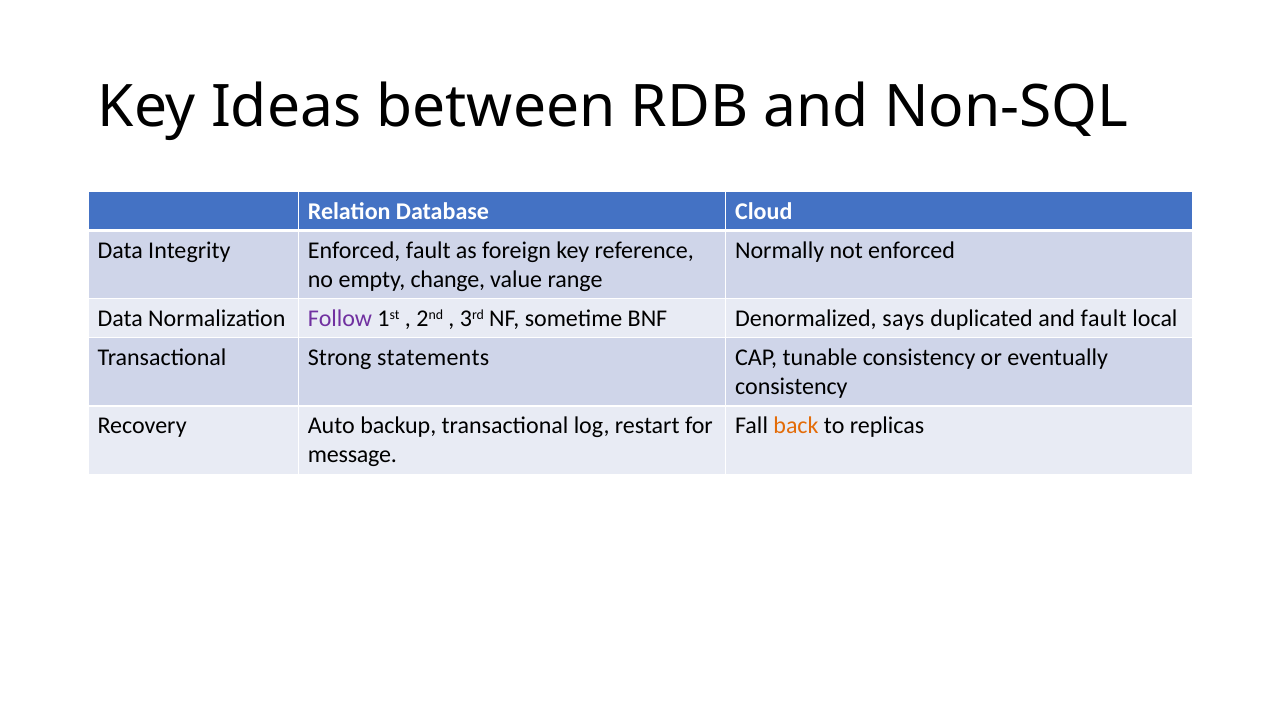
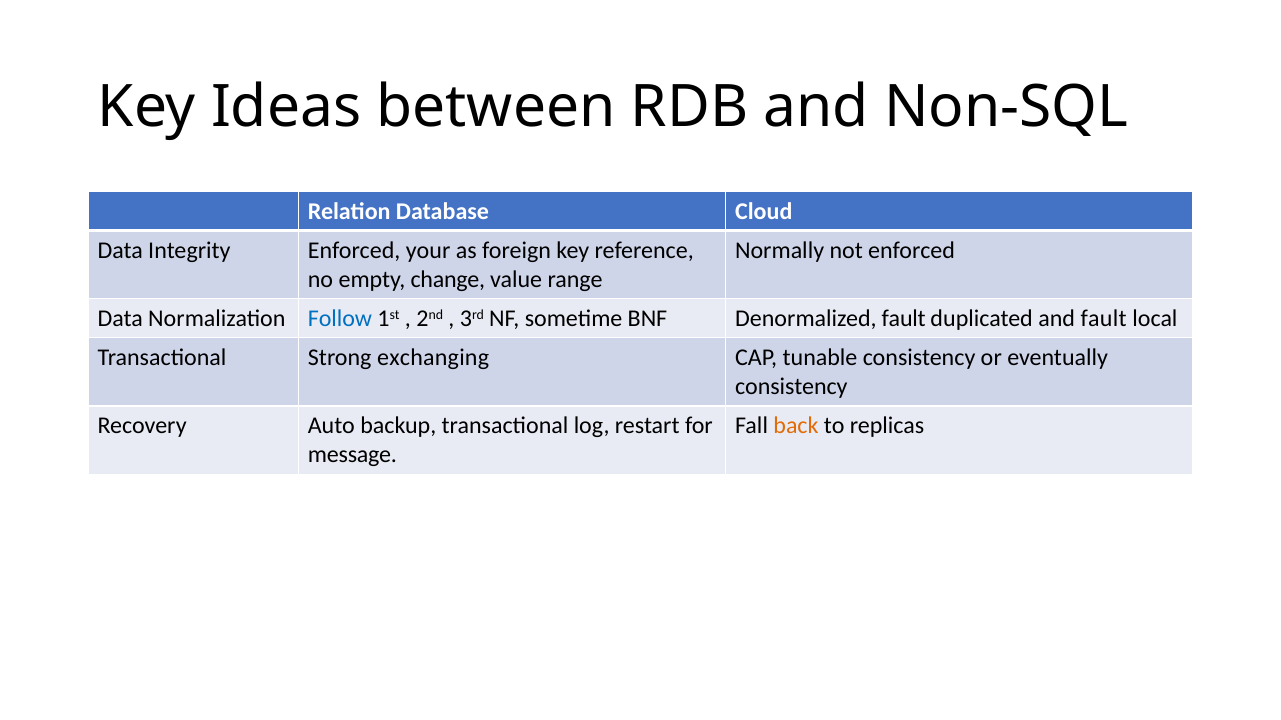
Enforced fault: fault -> your
Follow colour: purple -> blue
Denormalized says: says -> fault
statements: statements -> exchanging
